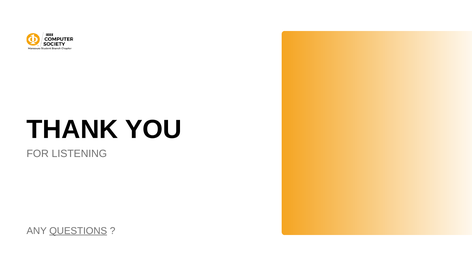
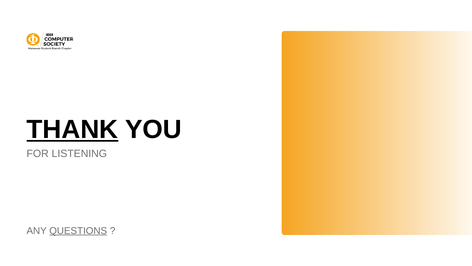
THANK underline: none -> present
